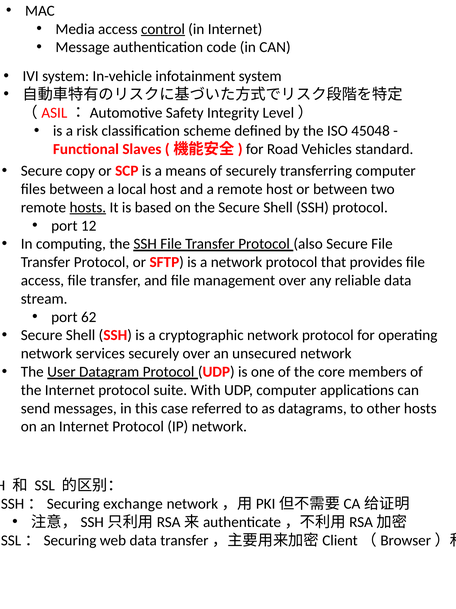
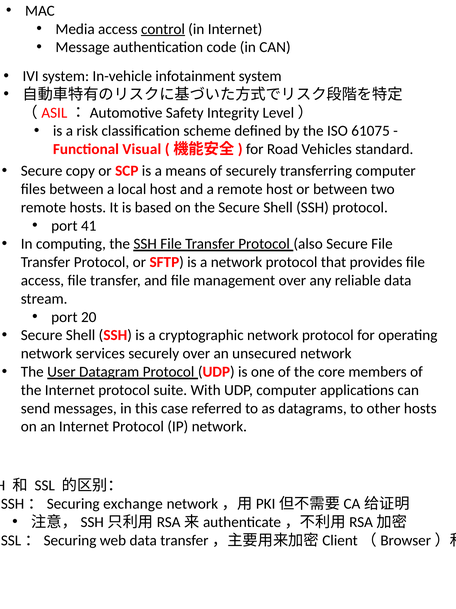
45048: 45048 -> 61075
Slaves: Slaves -> Visual
hosts at (88, 207) underline: present -> none
12: 12 -> 41
62: 62 -> 20
